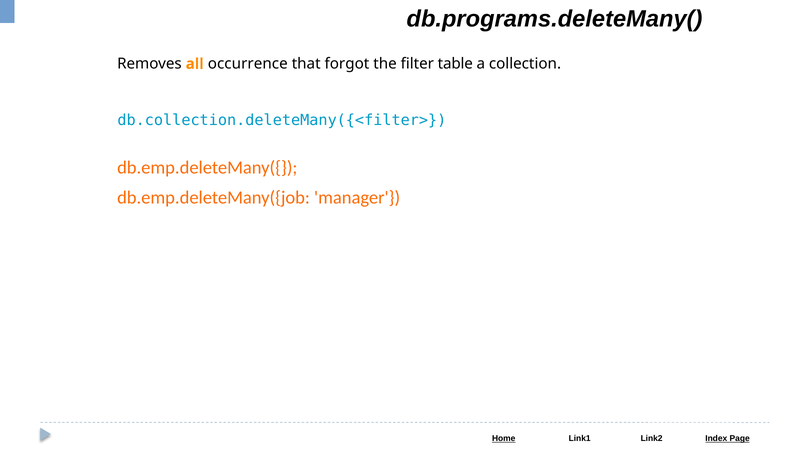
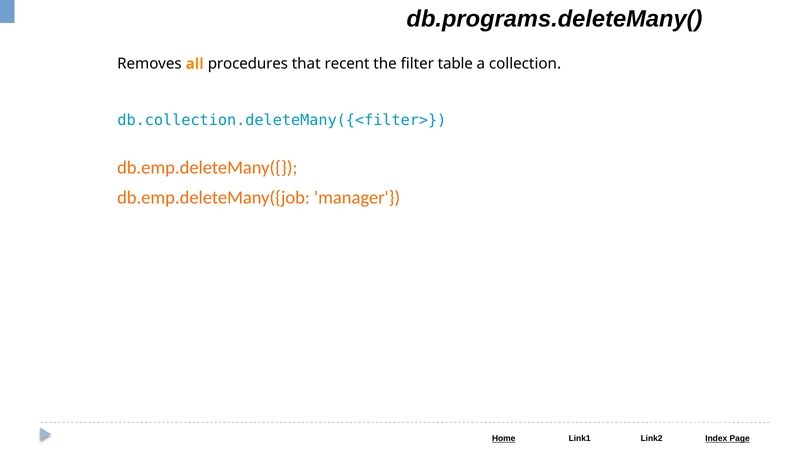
occurrence: occurrence -> procedures
forgot: forgot -> recent
